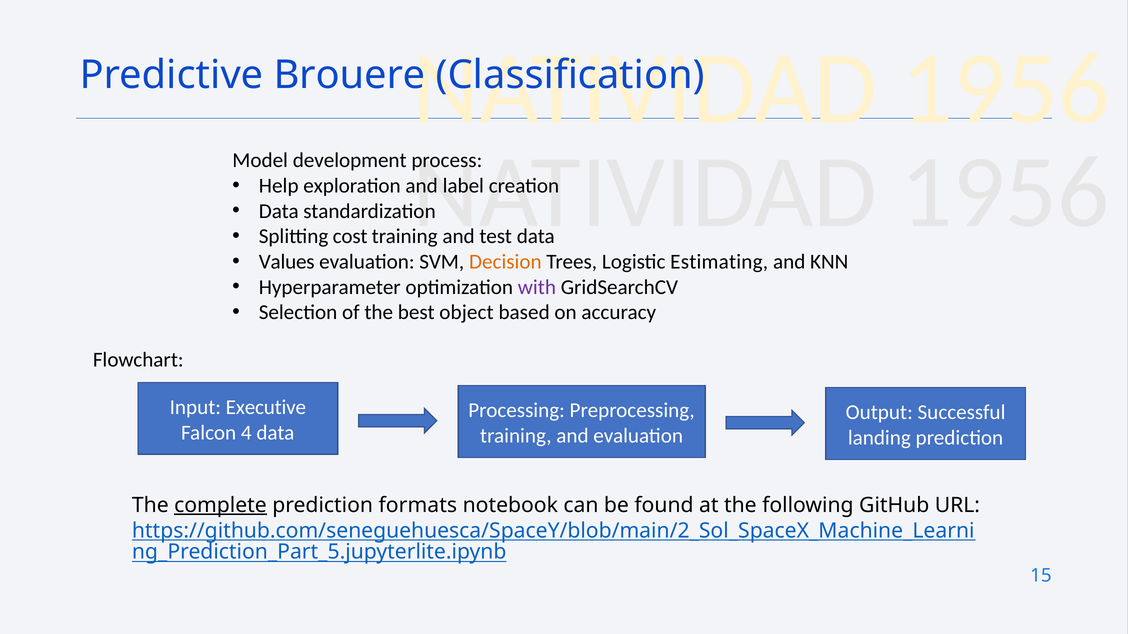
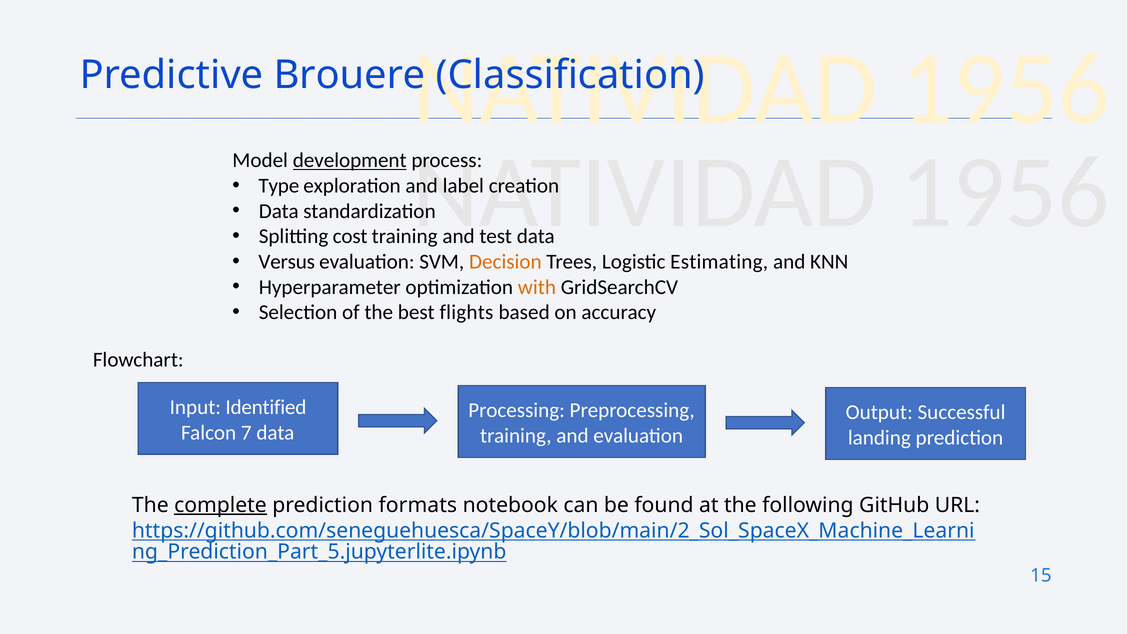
development underline: none -> present
Help: Help -> Type
Values: Values -> Versus
with colour: purple -> orange
object: object -> flights
Executive: Executive -> Identified
4: 4 -> 7
